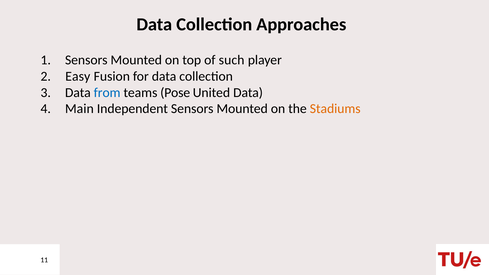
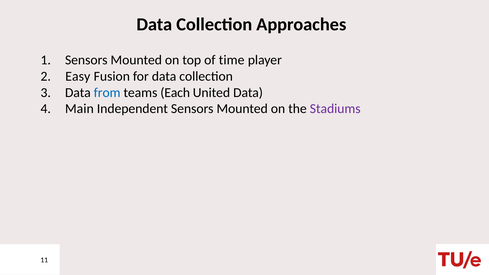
such: such -> time
Pose: Pose -> Each
Stadiums colour: orange -> purple
